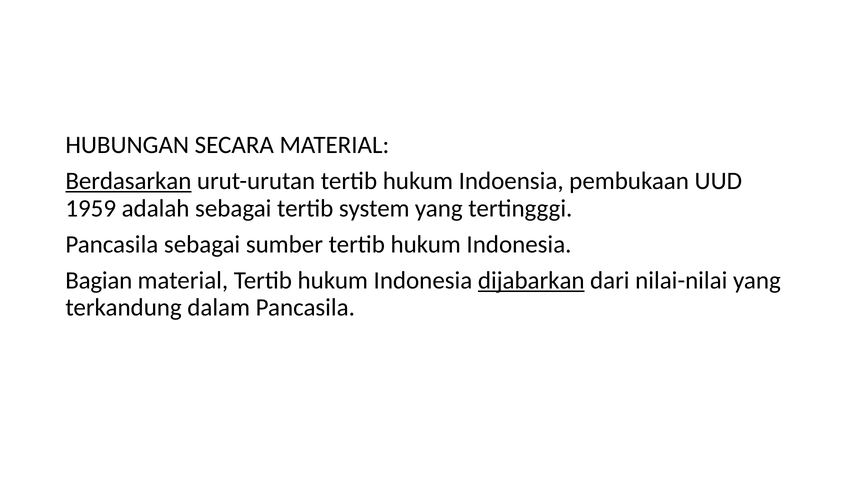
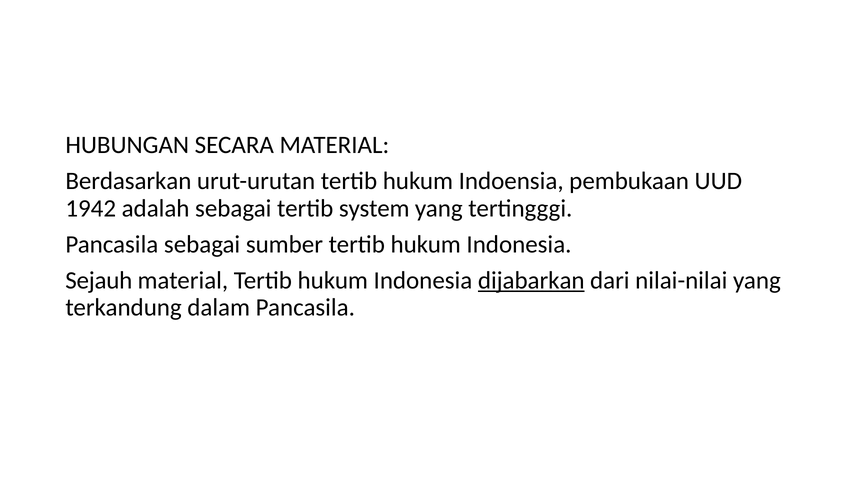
Berdasarkan underline: present -> none
1959: 1959 -> 1942
Bagian: Bagian -> Sejauh
